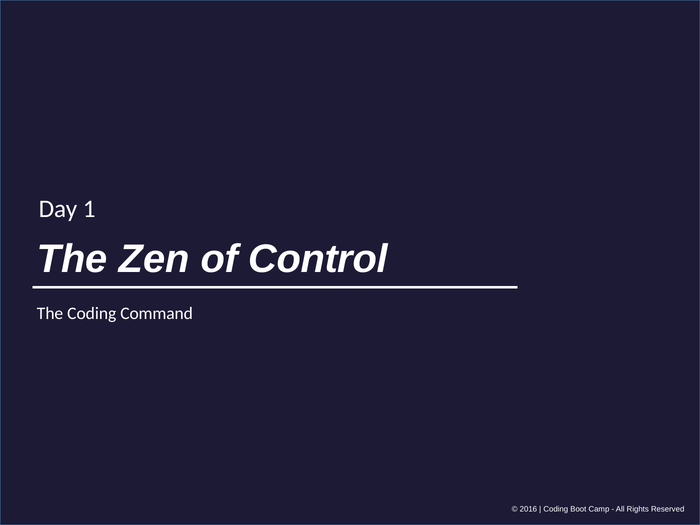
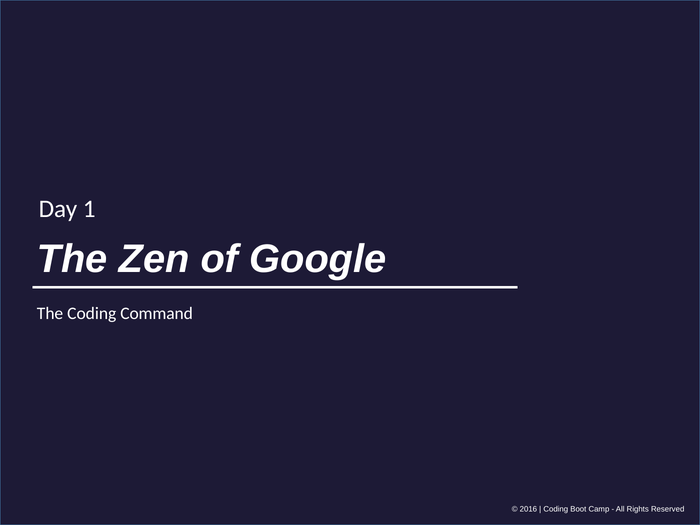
Control: Control -> Google
